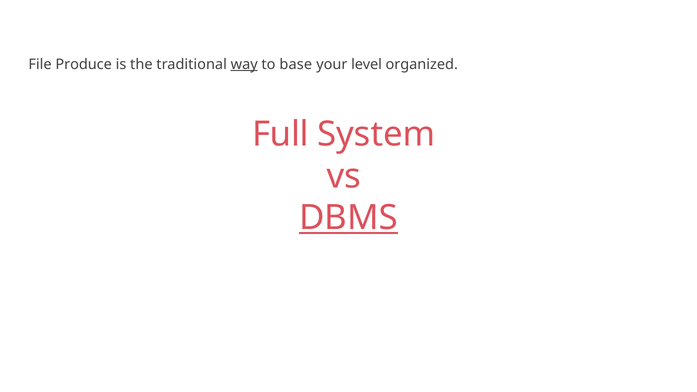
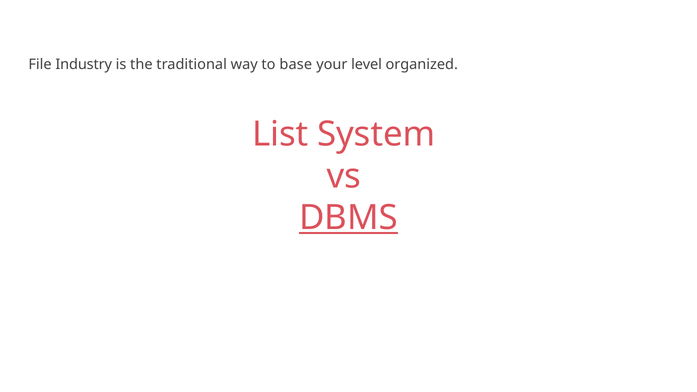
Produce: Produce -> Industry
way underline: present -> none
Full: Full -> List
